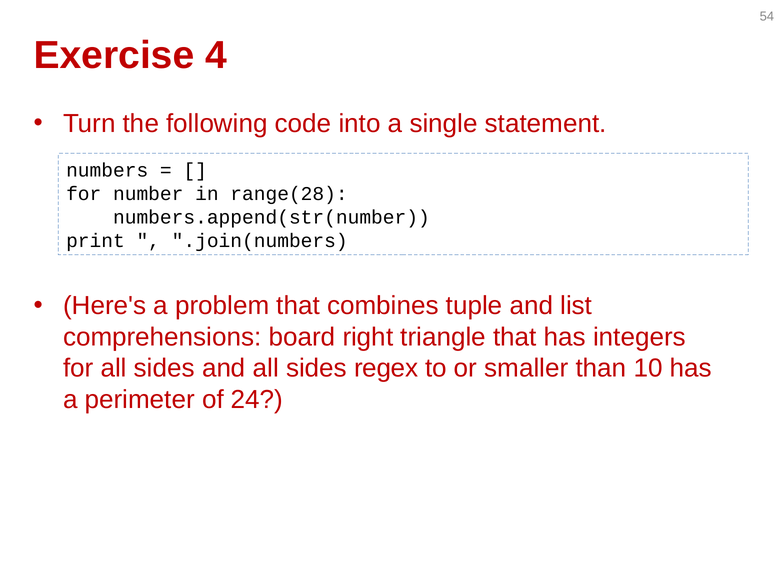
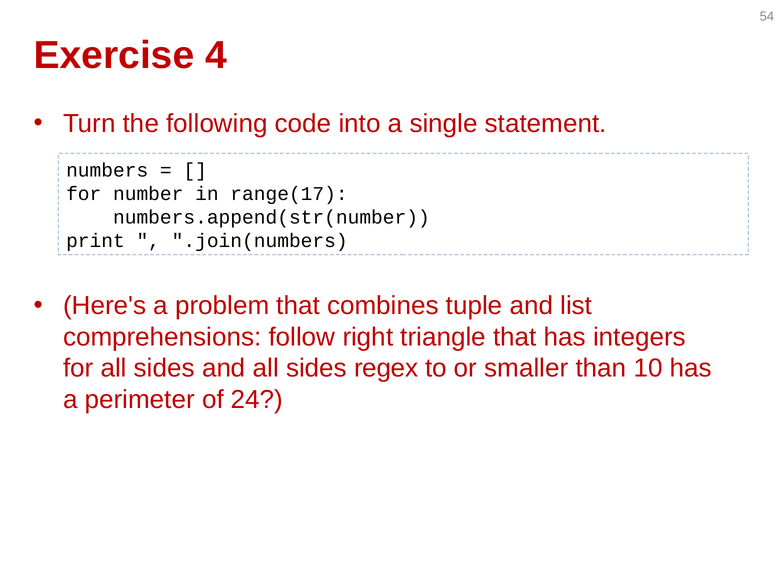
range(28: range(28 -> range(17
board: board -> follow
